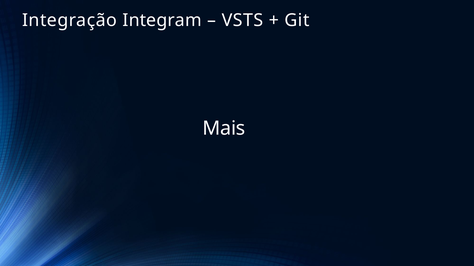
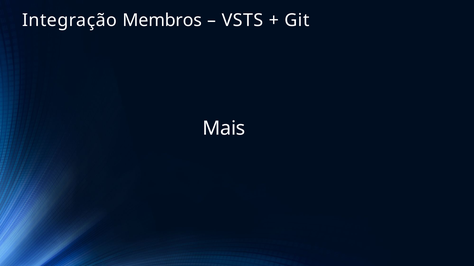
Integram: Integram -> Membros
